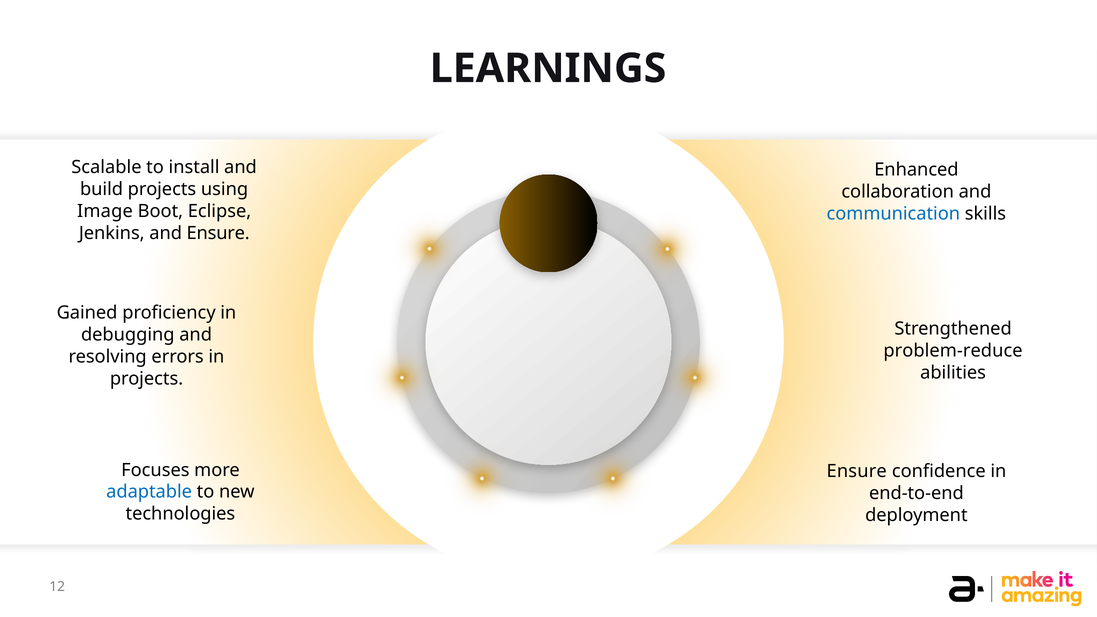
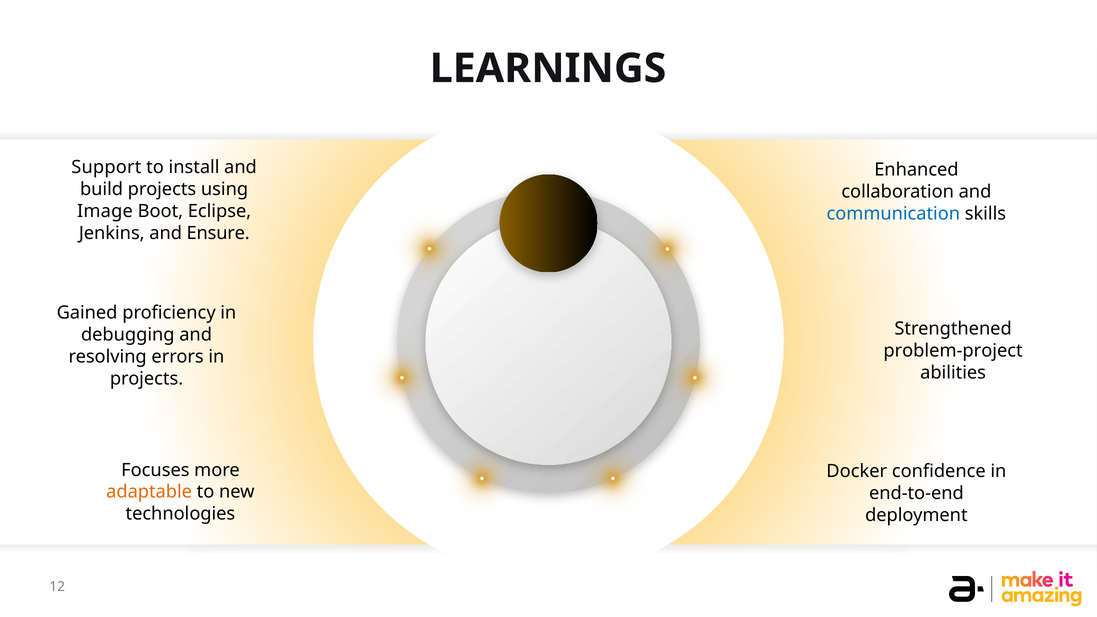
Scalable: Scalable -> Support
problem-reduce: problem-reduce -> problem-project
Ensure at (857, 471): Ensure -> Docker
adaptable colour: blue -> orange
